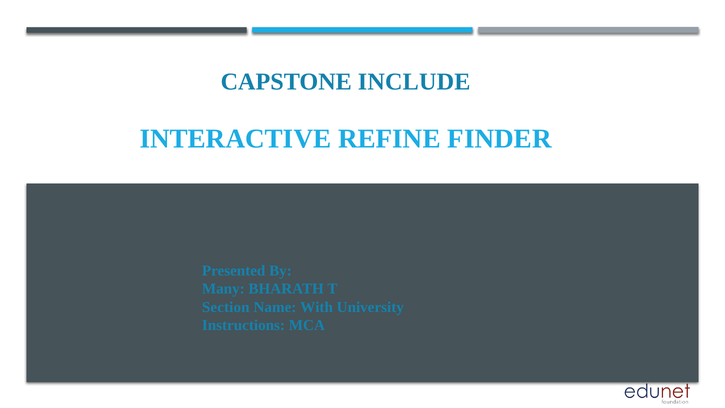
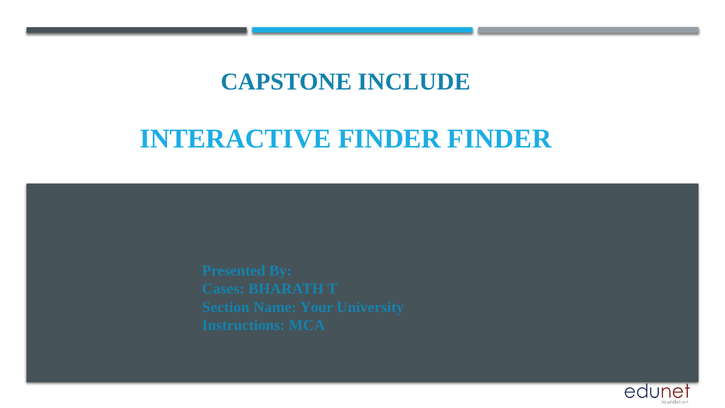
INTERACTIVE REFINE: REFINE -> FINDER
Many: Many -> Cases
With: With -> Your
